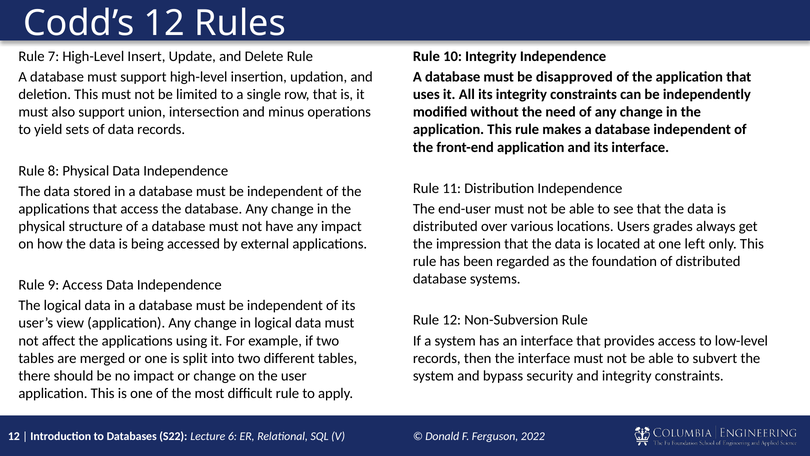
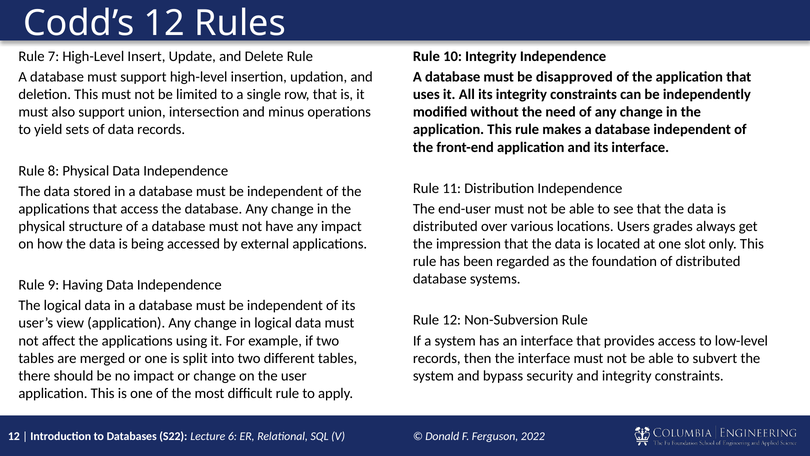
left: left -> slot
9 Access: Access -> Having
